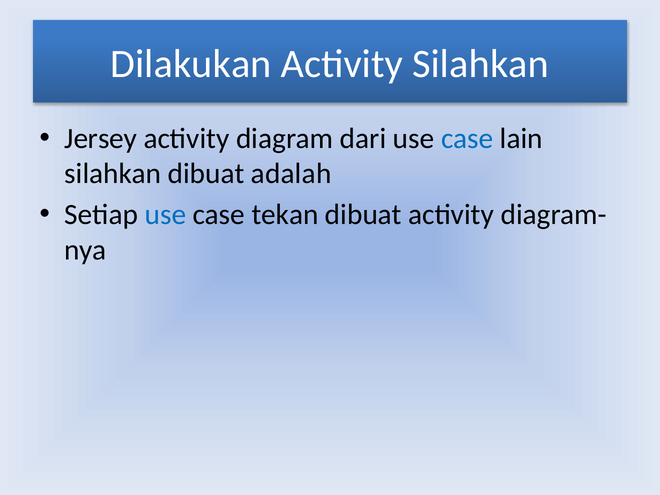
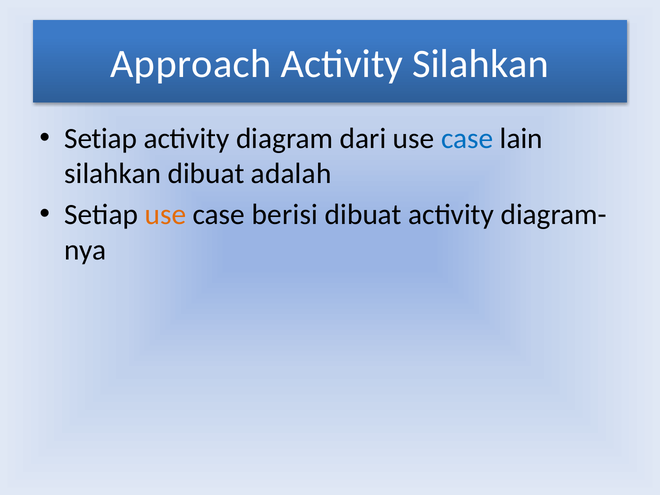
Dilakukan: Dilakukan -> Approach
Jersey at (101, 138): Jersey -> Setiap
use at (165, 215) colour: blue -> orange
tekan: tekan -> berisi
